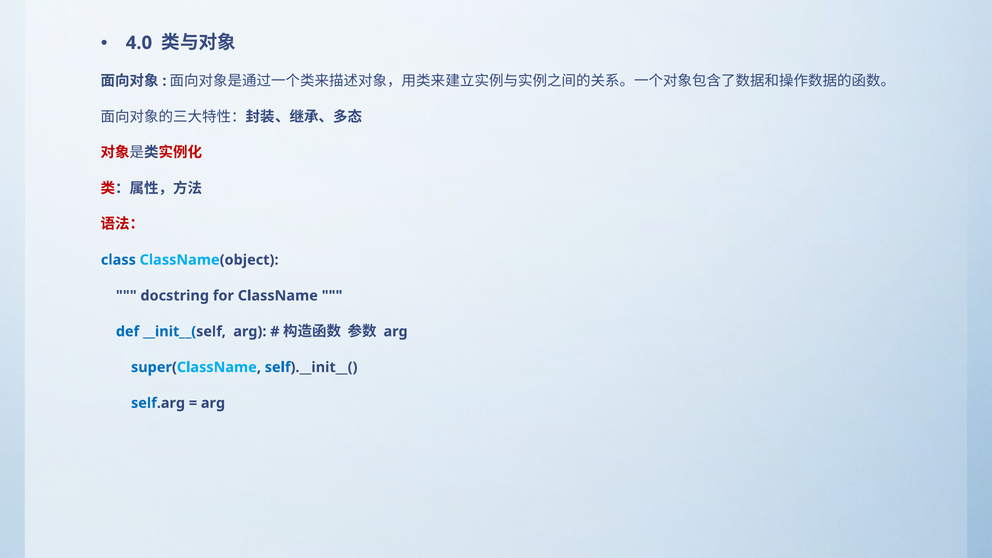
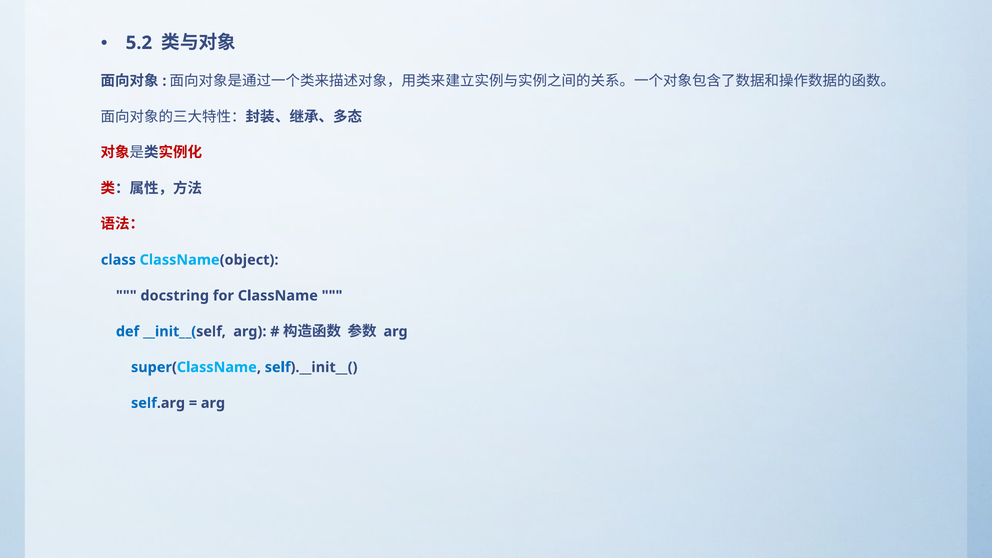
4.0: 4.0 -> 5.2
